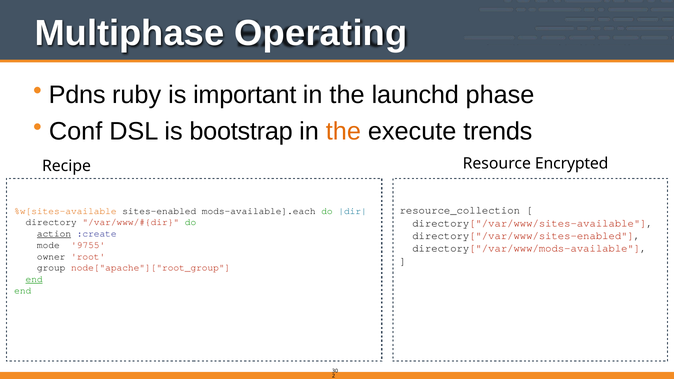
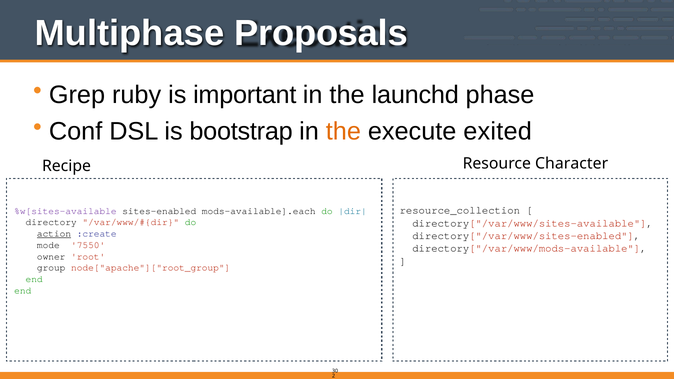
Operating: Operating -> Proposals
Pdns: Pdns -> Grep
trends: trends -> exited
Encrypted: Encrypted -> Character
%w[sites-available colour: orange -> purple
9755: 9755 -> 7550
end at (34, 279) underline: present -> none
